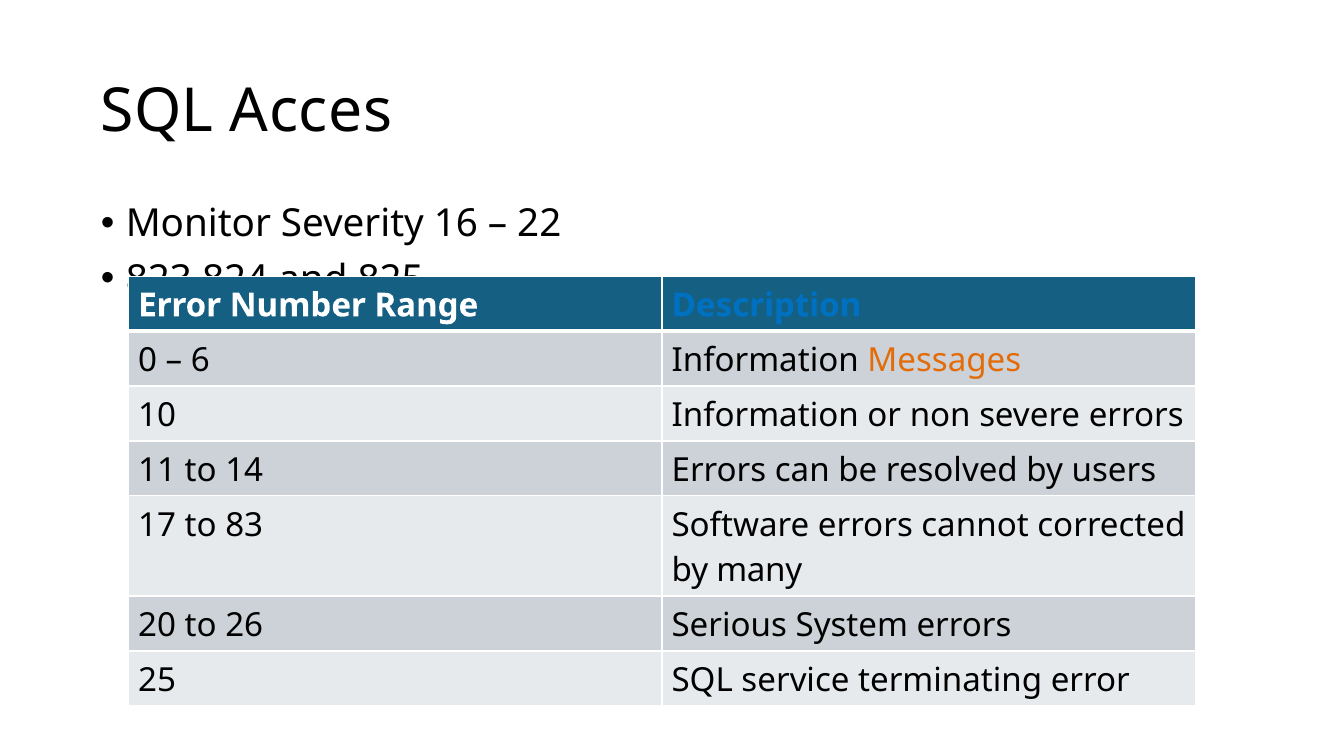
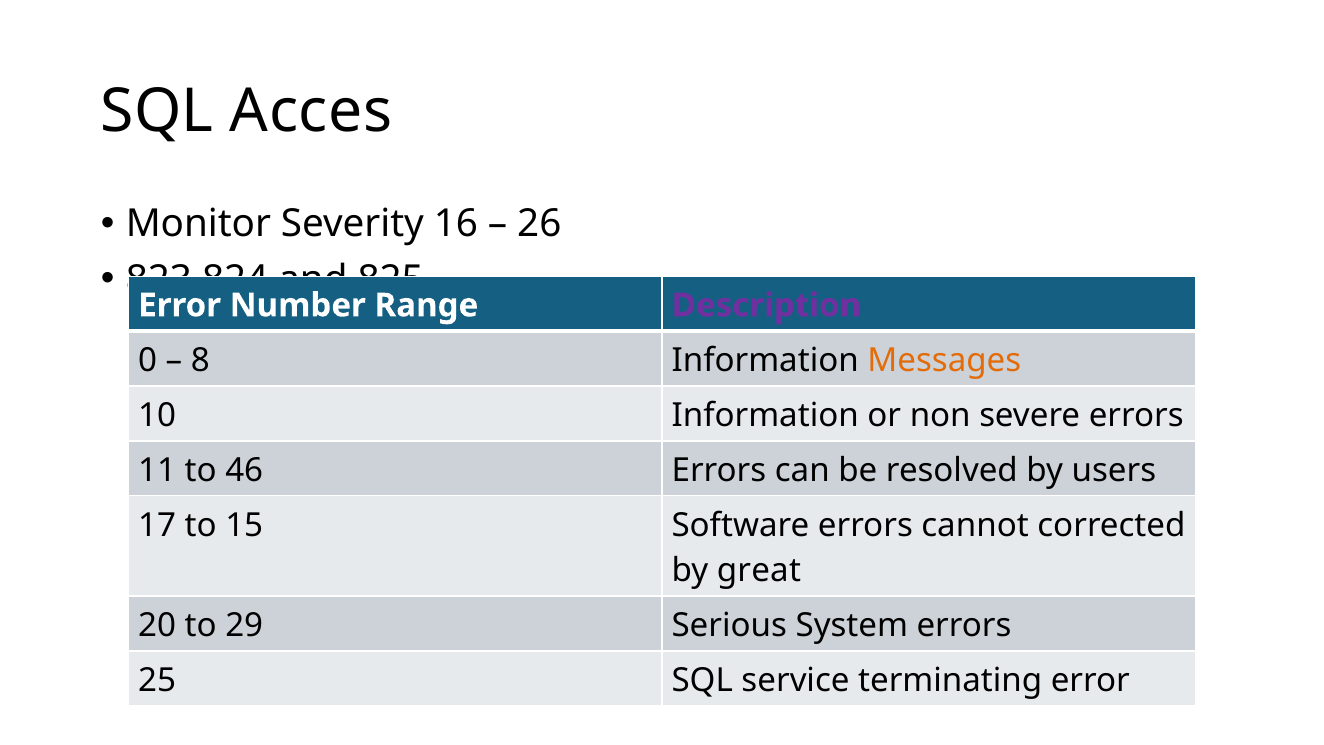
22: 22 -> 26
Description colour: blue -> purple
6: 6 -> 8
14: 14 -> 46
83: 83 -> 15
many: many -> great
26: 26 -> 29
